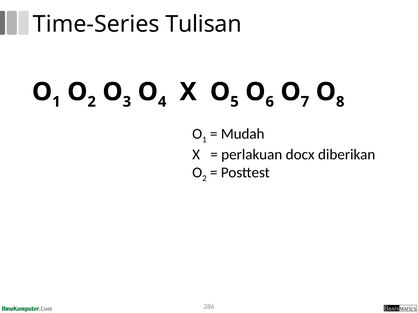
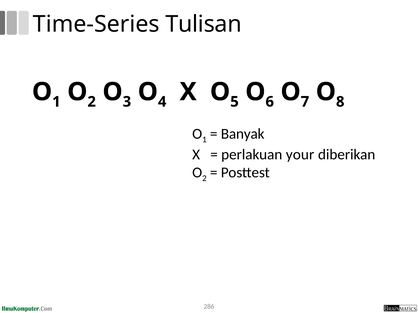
Mudah: Mudah -> Banyak
docx: docx -> your
